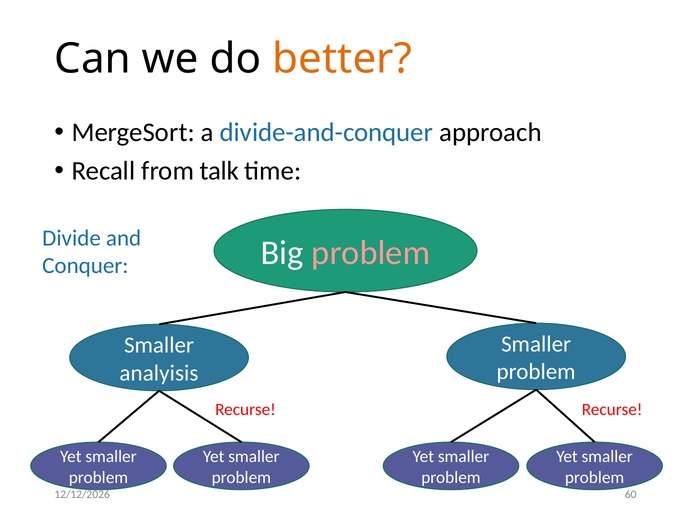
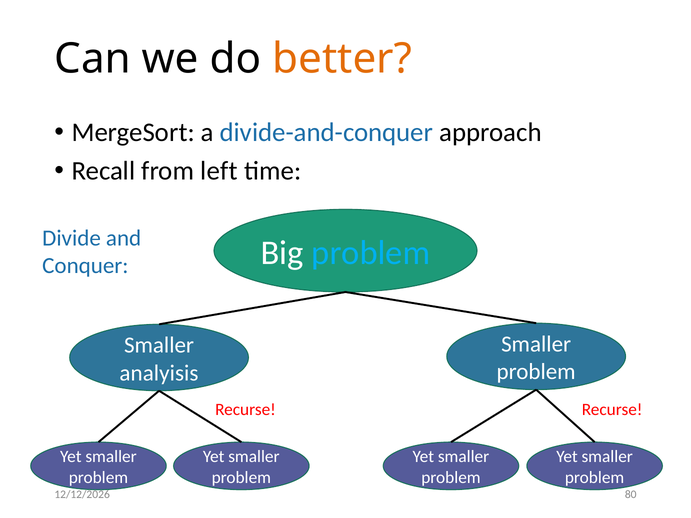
talk: talk -> left
problem at (371, 253) colour: pink -> light blue
60: 60 -> 80
